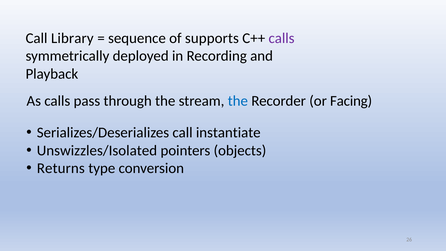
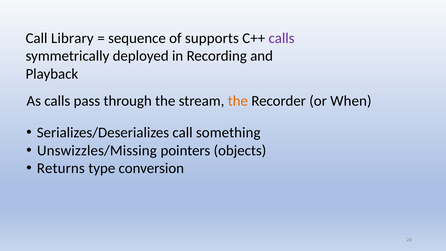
the at (238, 101) colour: blue -> orange
Facing: Facing -> When
instantiate: instantiate -> something
Unswizzles/Isolated: Unswizzles/Isolated -> Unswizzles/Missing
